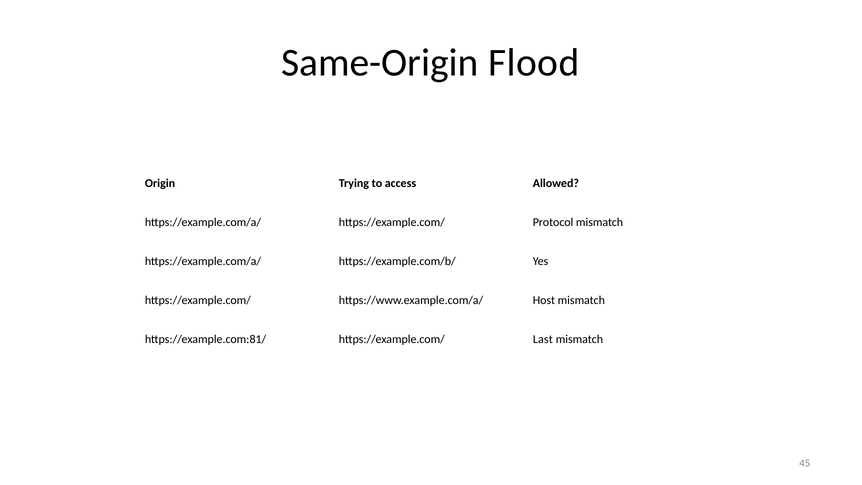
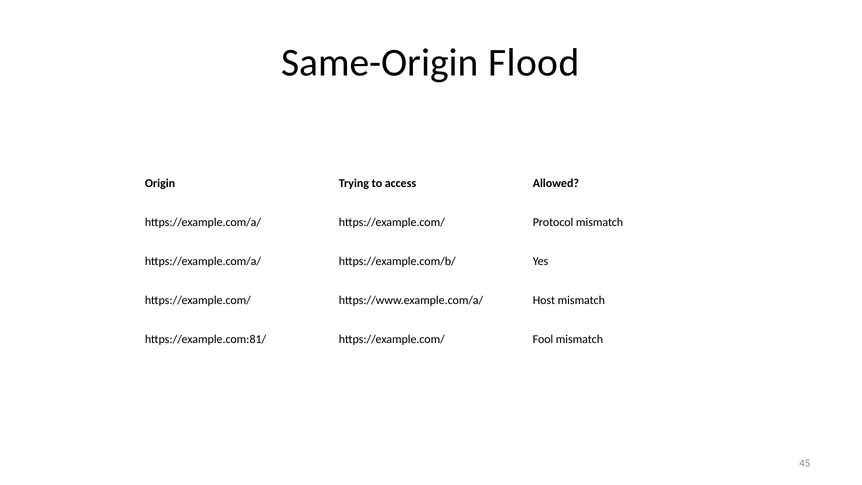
Last: Last -> Fool
